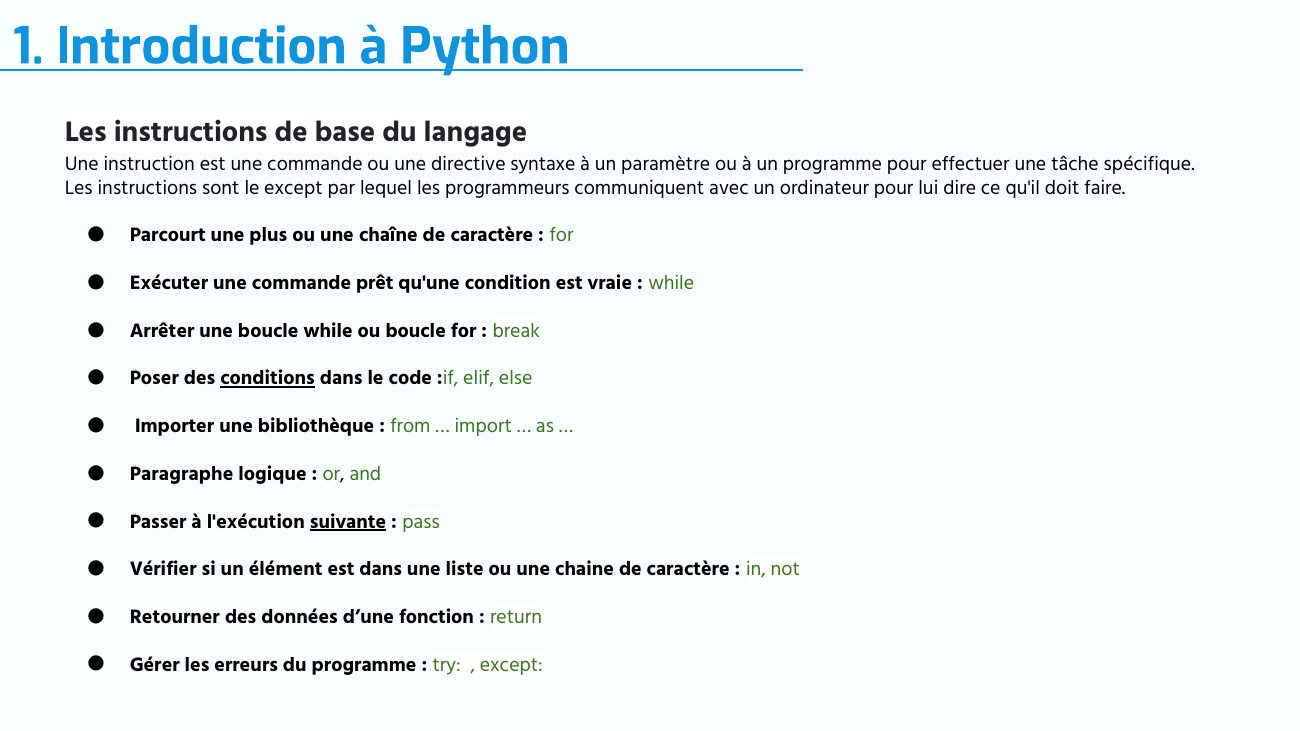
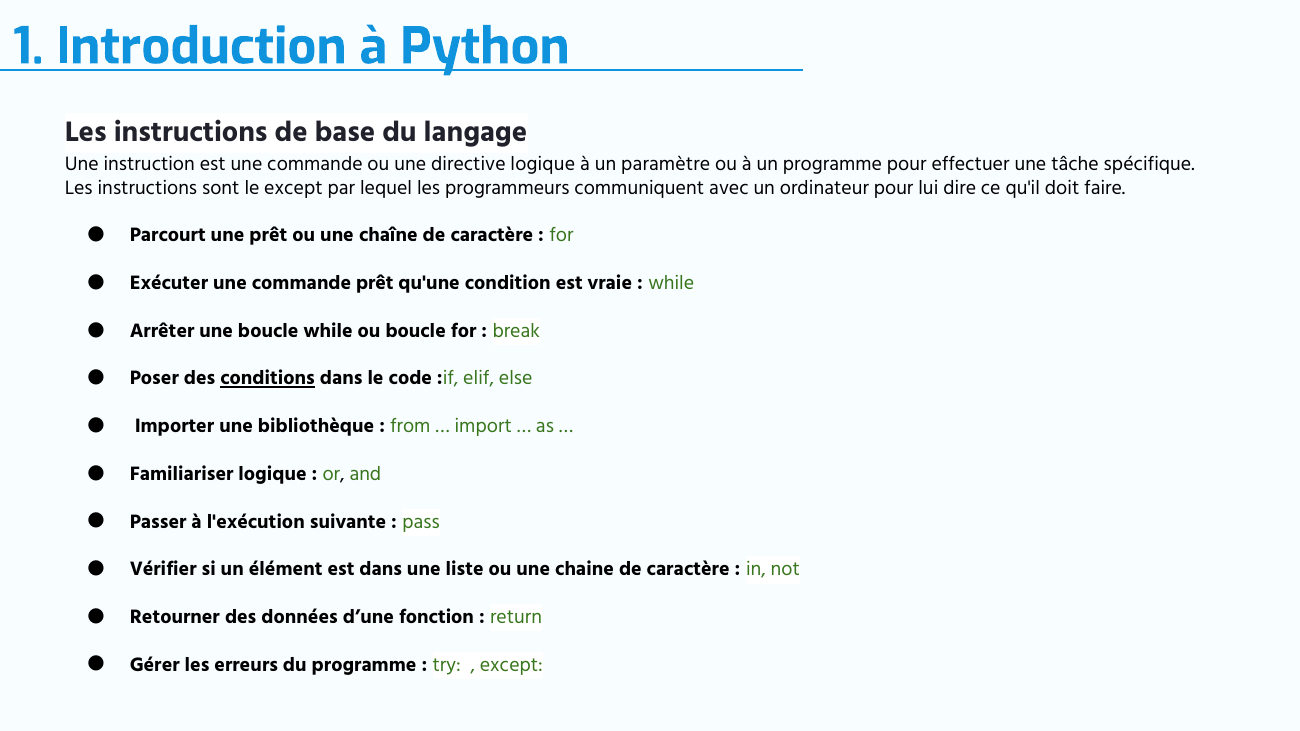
directive syntaxe: syntaxe -> logique
une plus: plus -> prêt
Paragraphe: Paragraphe -> Familiariser
suivante underline: present -> none
